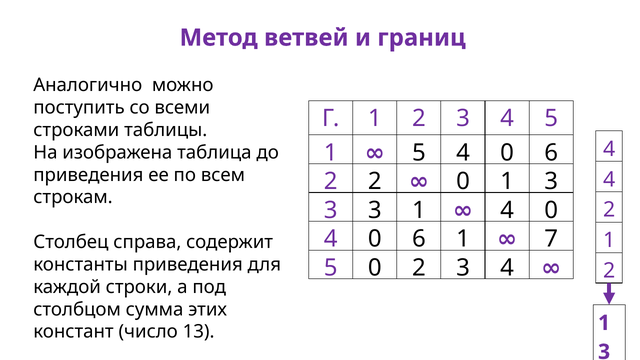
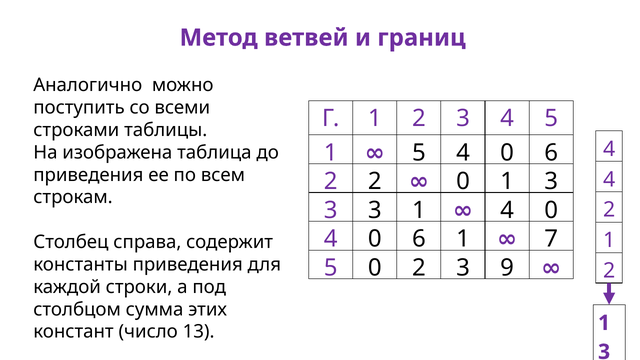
0 2 3 4: 4 -> 9
